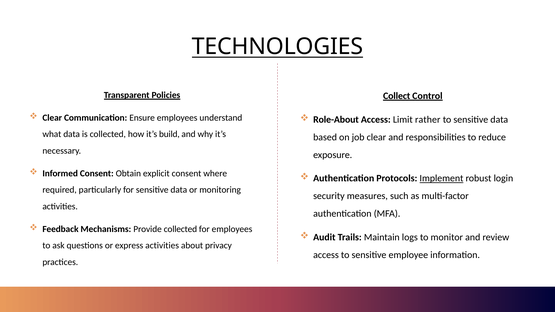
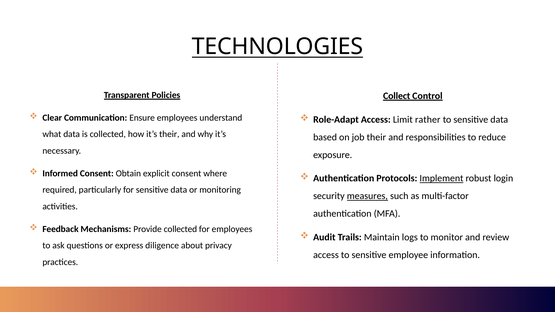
Role-About: Role-About -> Role-Adapt
it’s build: build -> their
job clear: clear -> their
measures underline: none -> present
express activities: activities -> diligence
